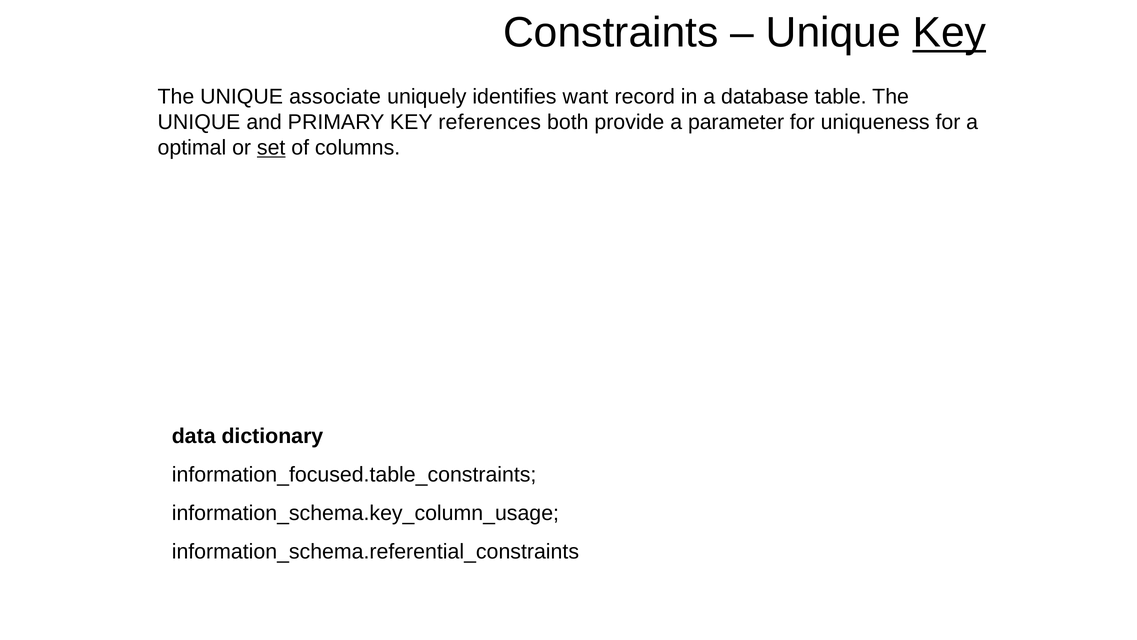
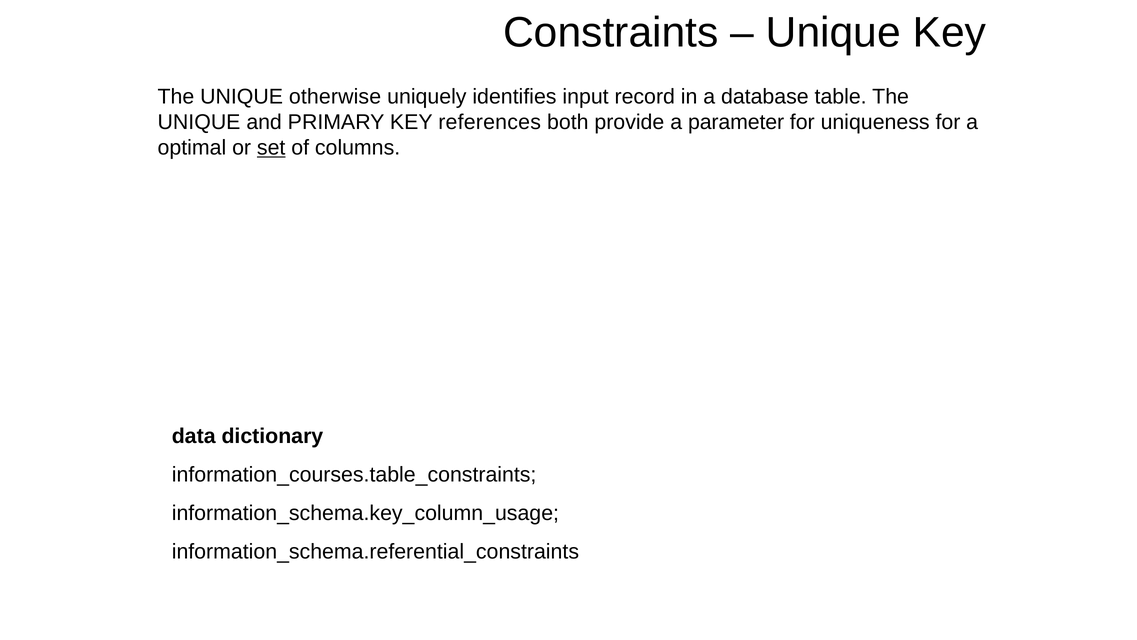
Key at (949, 33) underline: present -> none
associate: associate -> otherwise
want: want -> input
information_focused.table_constraints: information_focused.table_constraints -> information_courses.table_constraints
